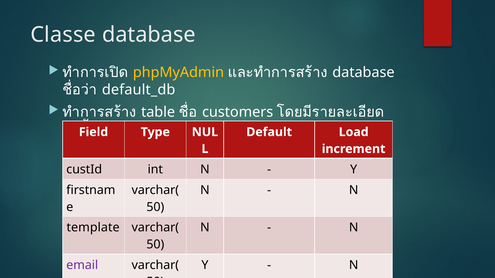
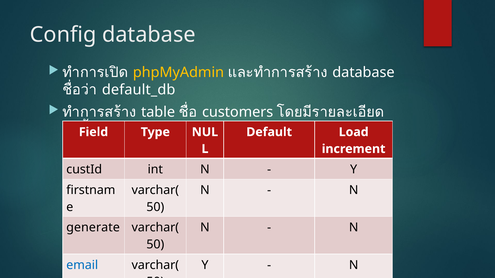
Classe: Classe -> Config
template: template -> generate
email colour: purple -> blue
